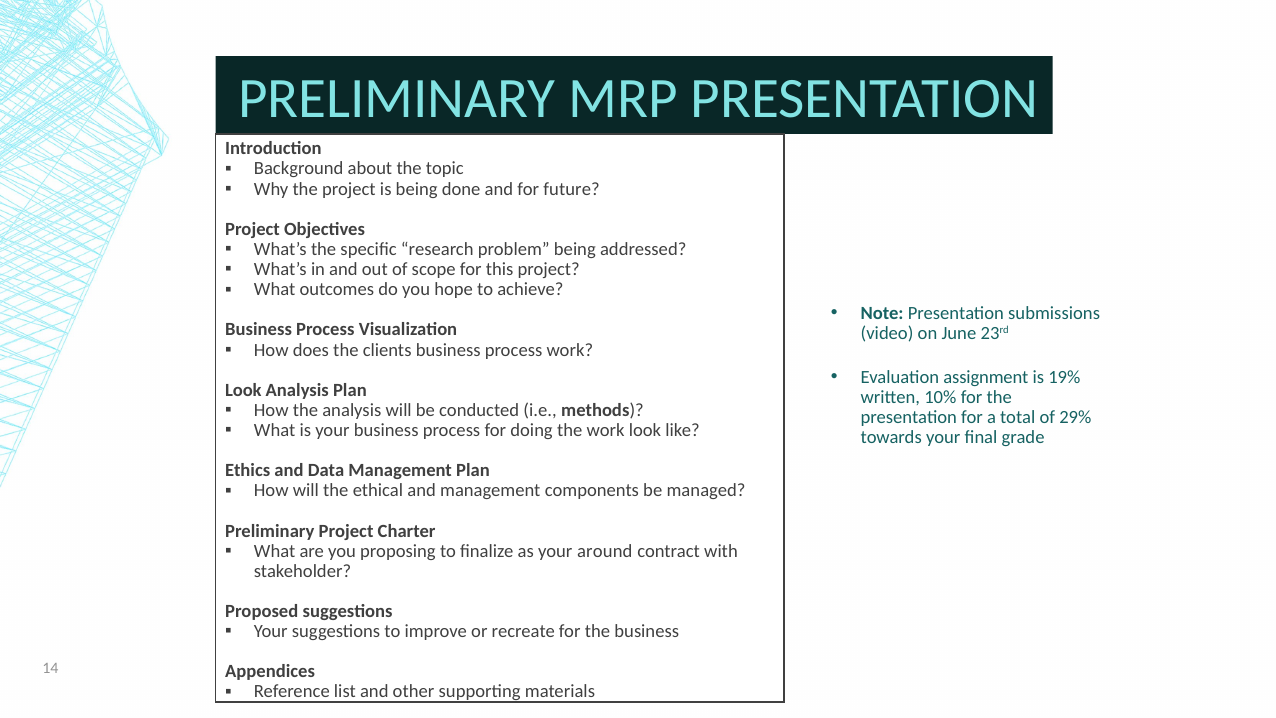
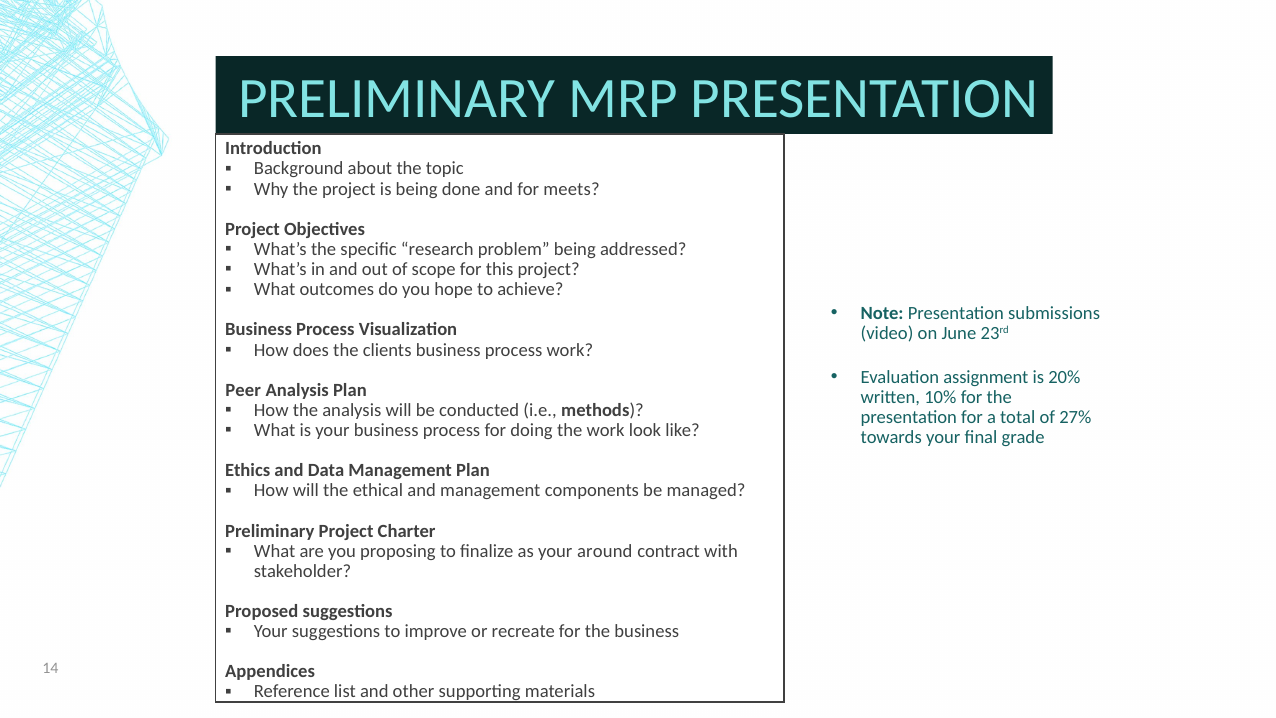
future: future -> meets
19%: 19% -> 20%
Look at (243, 390): Look -> Peer
29%: 29% -> 27%
